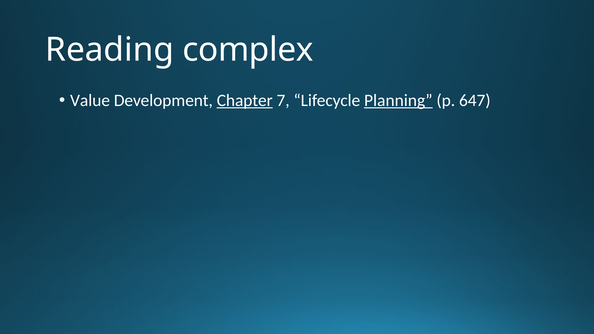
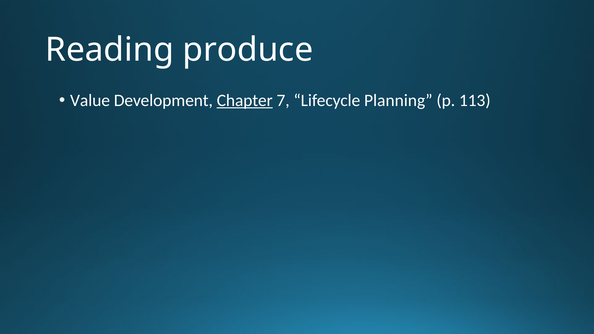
complex: complex -> produce
Planning underline: present -> none
647: 647 -> 113
